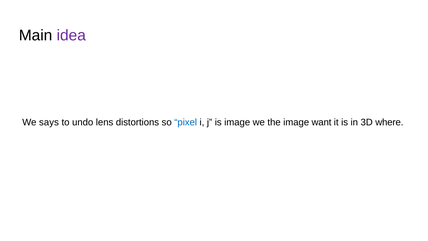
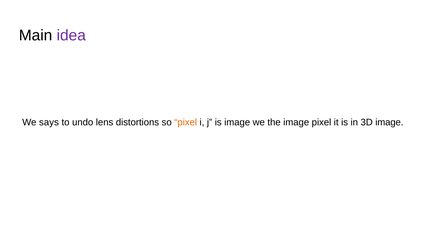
pixel at (186, 122) colour: blue -> orange
image want: want -> pixel
3D where: where -> image
